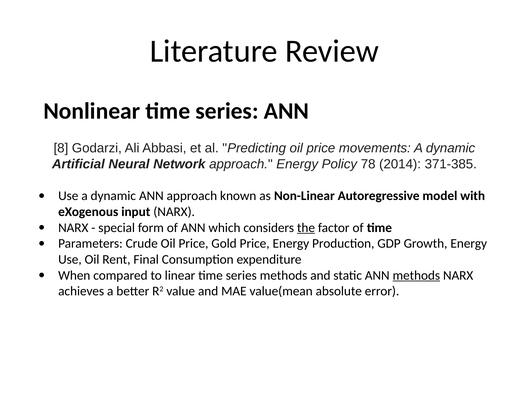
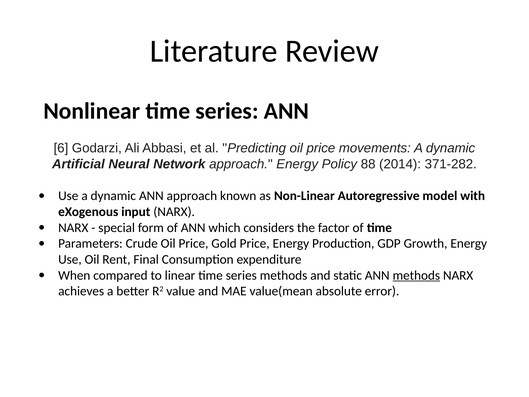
8: 8 -> 6
78: 78 -> 88
371-385: 371-385 -> 371-282
the underline: present -> none
